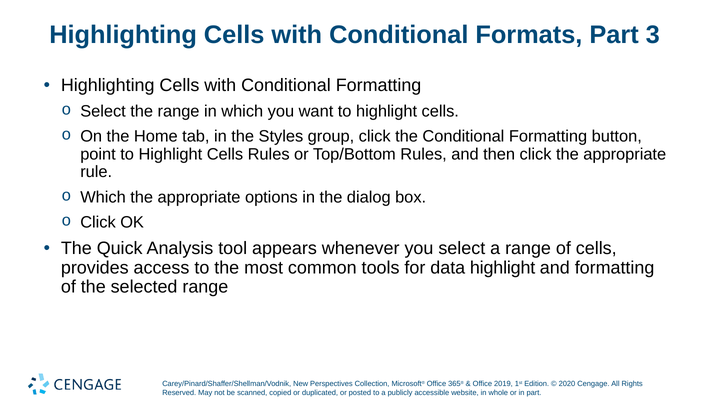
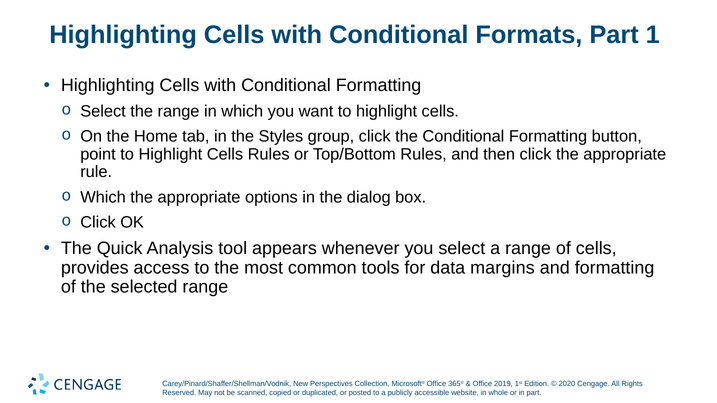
3: 3 -> 1
data highlight: highlight -> margins
